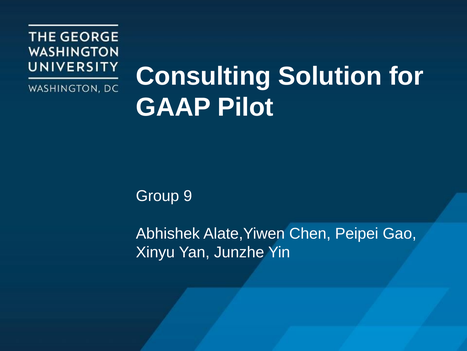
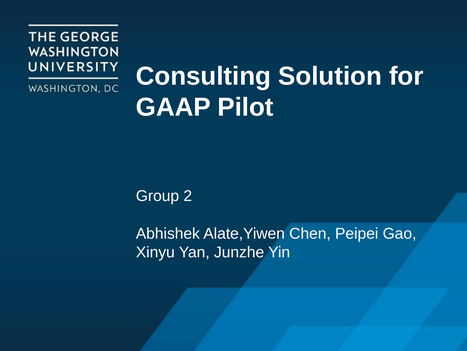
9: 9 -> 2
